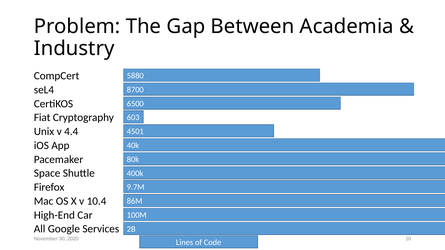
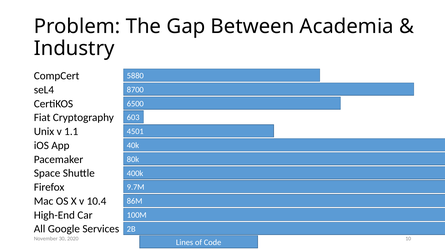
4.4: 4.4 -> 1.1
